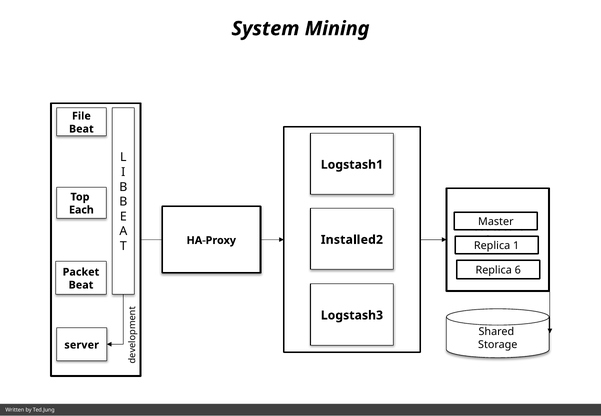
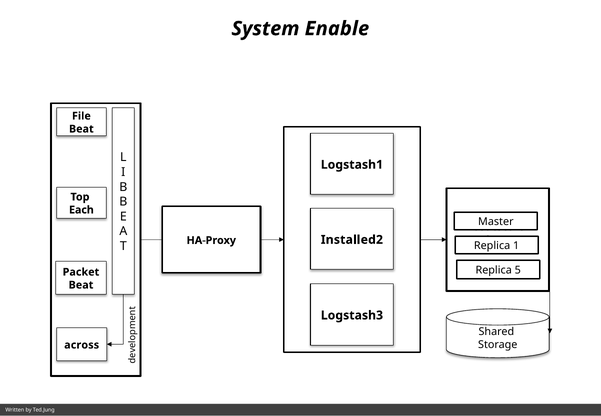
Mining: Mining -> Enable
6: 6 -> 5
server: server -> across
